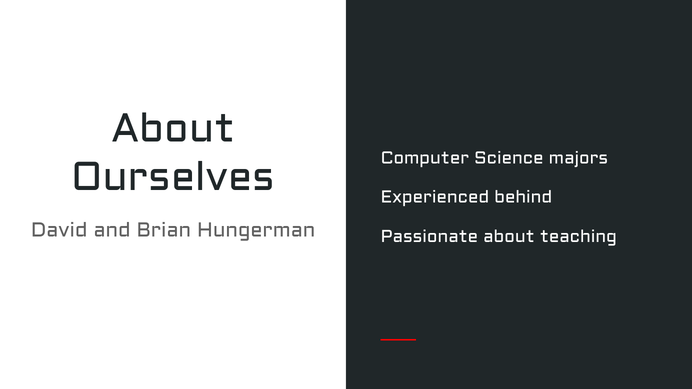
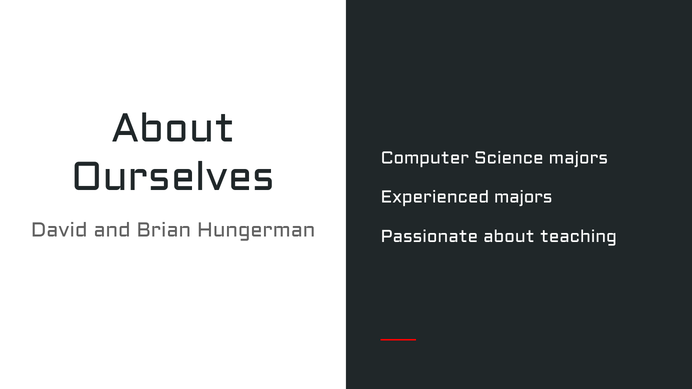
Experienced behind: behind -> majors
